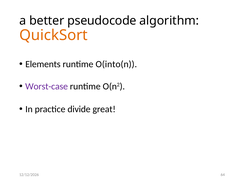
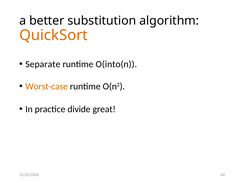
pseudocode: pseudocode -> substitution
Elements: Elements -> Separate
Worst-case colour: purple -> orange
